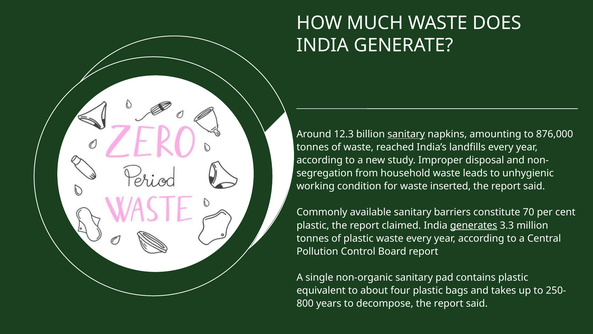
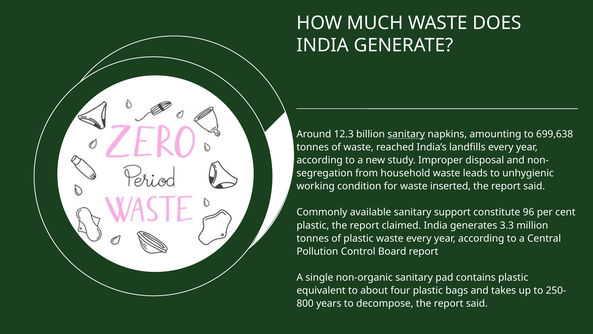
876,000: 876,000 -> 699,638
barriers: barriers -> support
70: 70 -> 96
generates underline: present -> none
